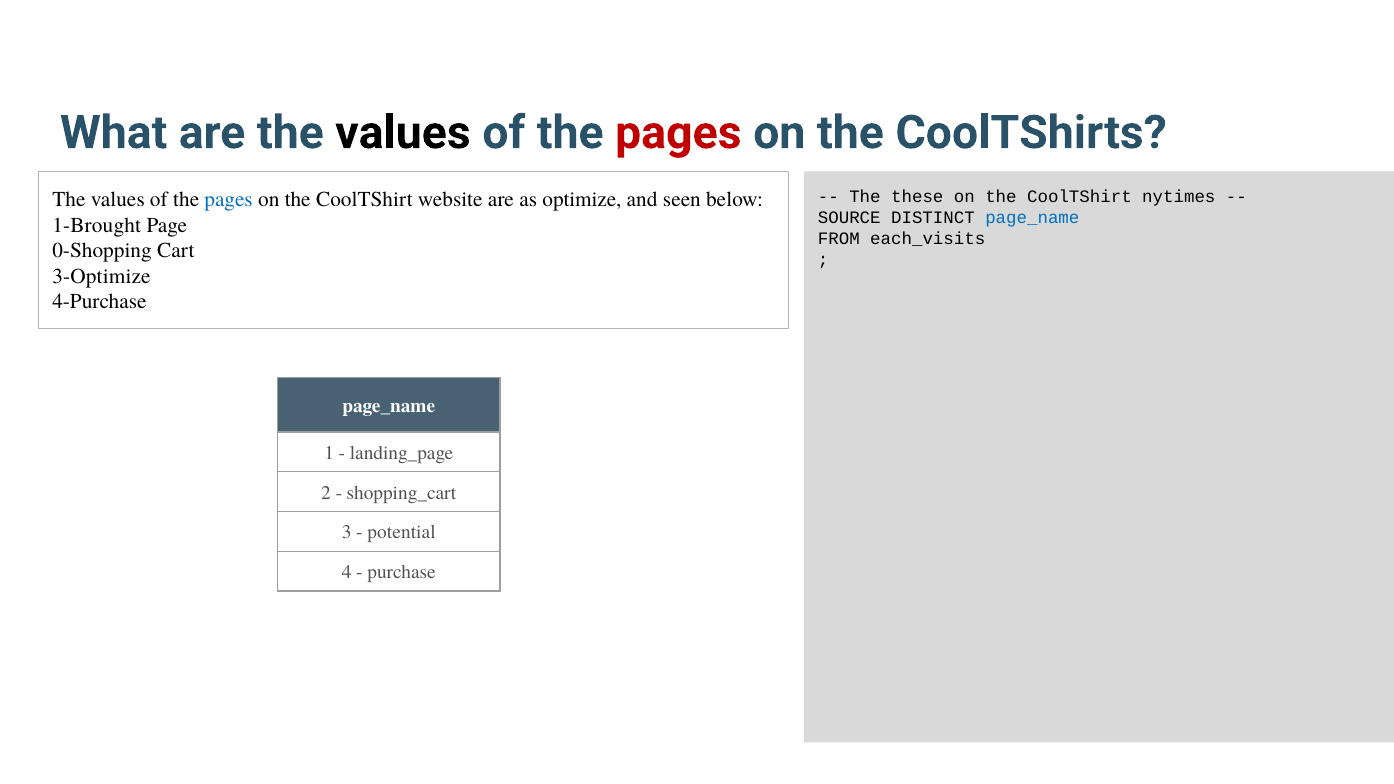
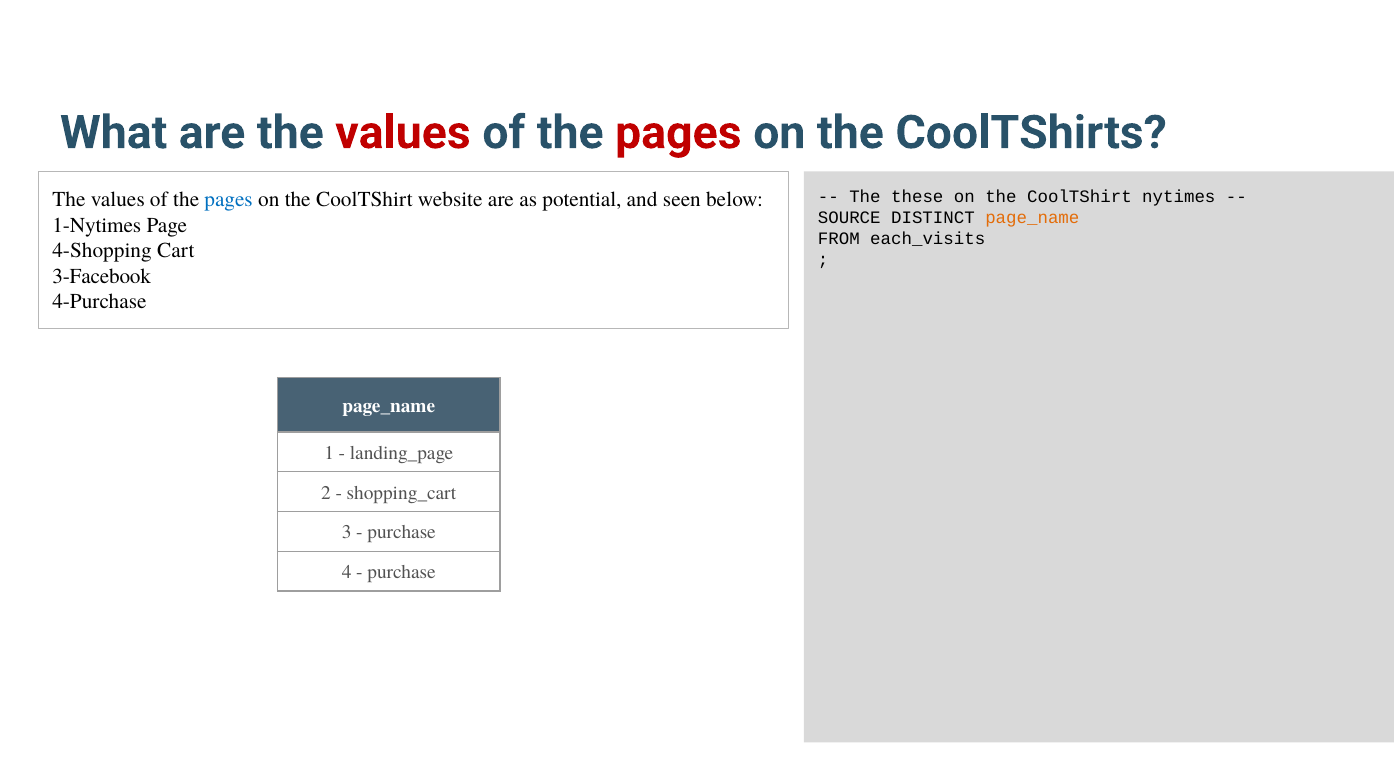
values at (403, 133) colour: black -> red
optimize: optimize -> potential
page_name at (1032, 218) colour: blue -> orange
1-Brought: 1-Brought -> 1-Nytimes
0-Shopping: 0-Shopping -> 4-Shopping
3-Optimize: 3-Optimize -> 3-Facebook
potential at (402, 533): potential -> purchase
